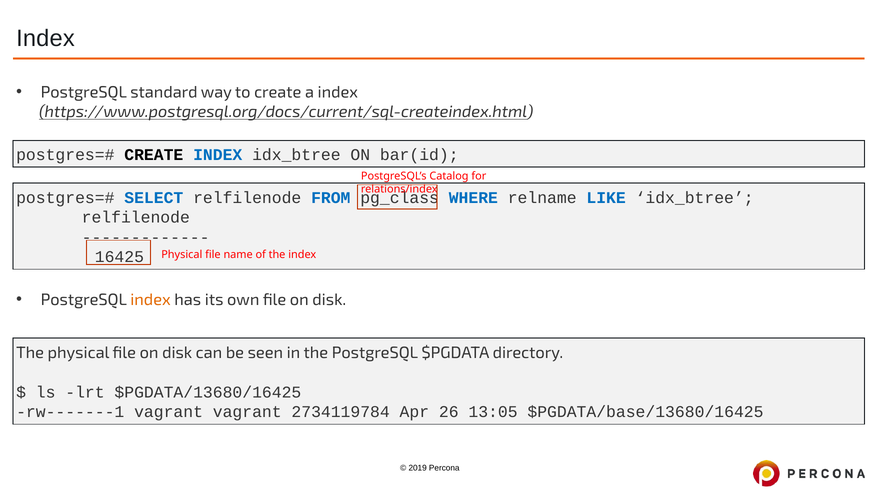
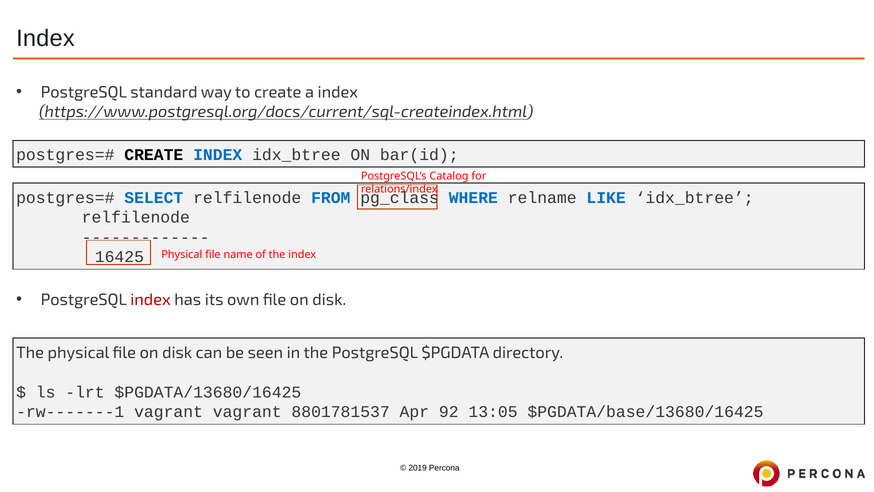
index at (151, 300) colour: orange -> red
2734119784: 2734119784 -> 8801781537
26: 26 -> 92
